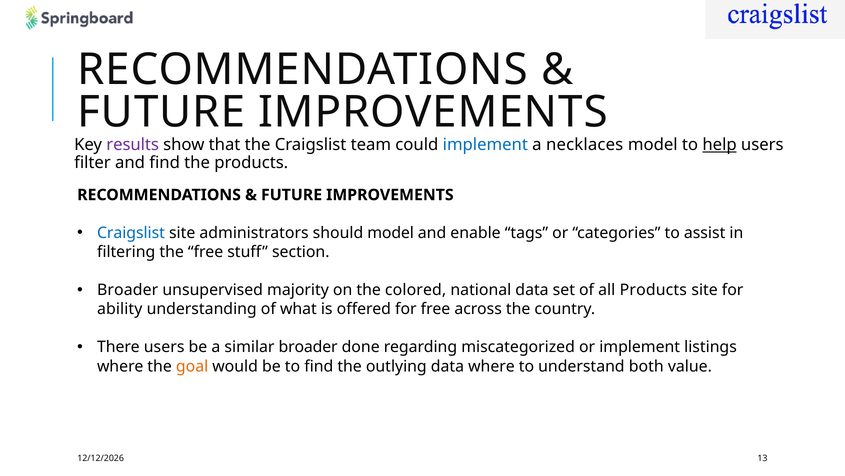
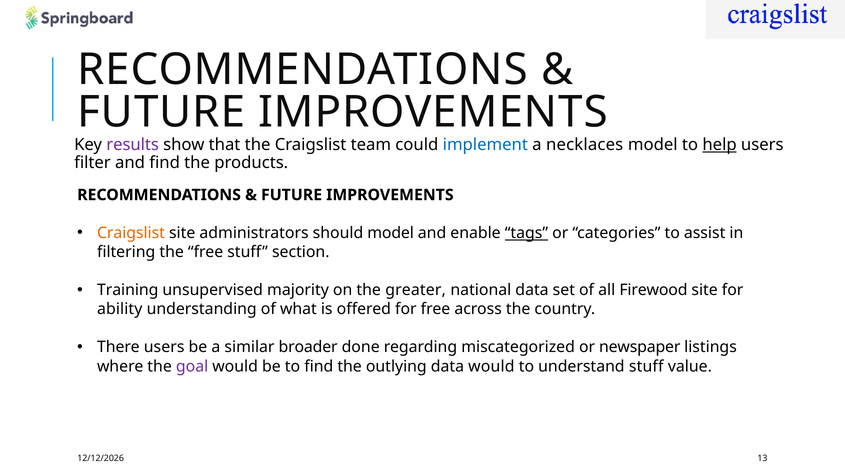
Craigslist at (131, 233) colour: blue -> orange
tags underline: none -> present
Broader at (128, 290): Broader -> Training
colored: colored -> greater
all Products: Products -> Firewood
or implement: implement -> newspaper
goal colour: orange -> purple
data where: where -> would
understand both: both -> stuff
